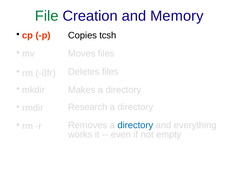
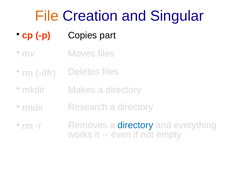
File colour: green -> orange
Memory: Memory -> Singular
tcsh: tcsh -> part
